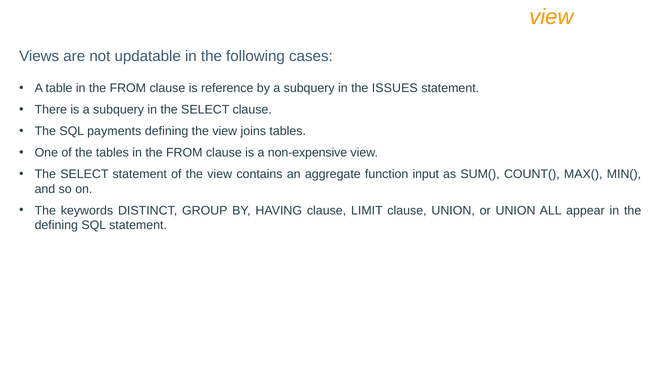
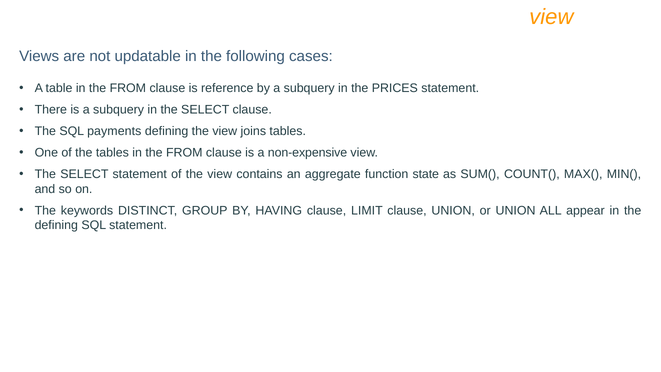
ISSUES: ISSUES -> PRICES
input: input -> state
